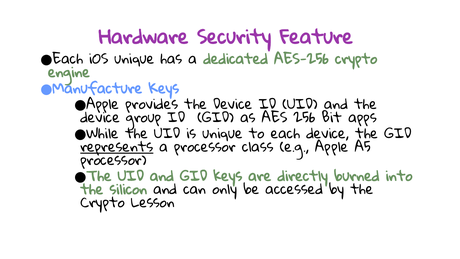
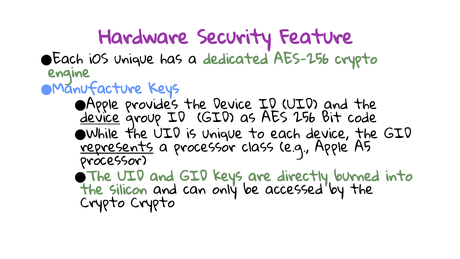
device at (100, 118) underline: none -> present
apps: apps -> code
Crypto Lesson: Lesson -> Crypto
